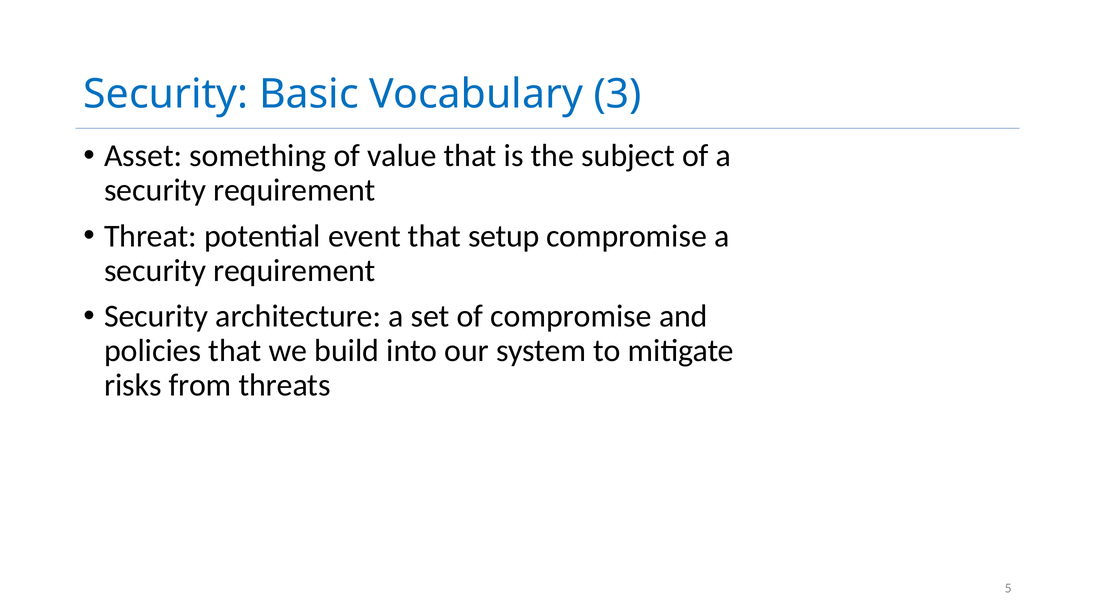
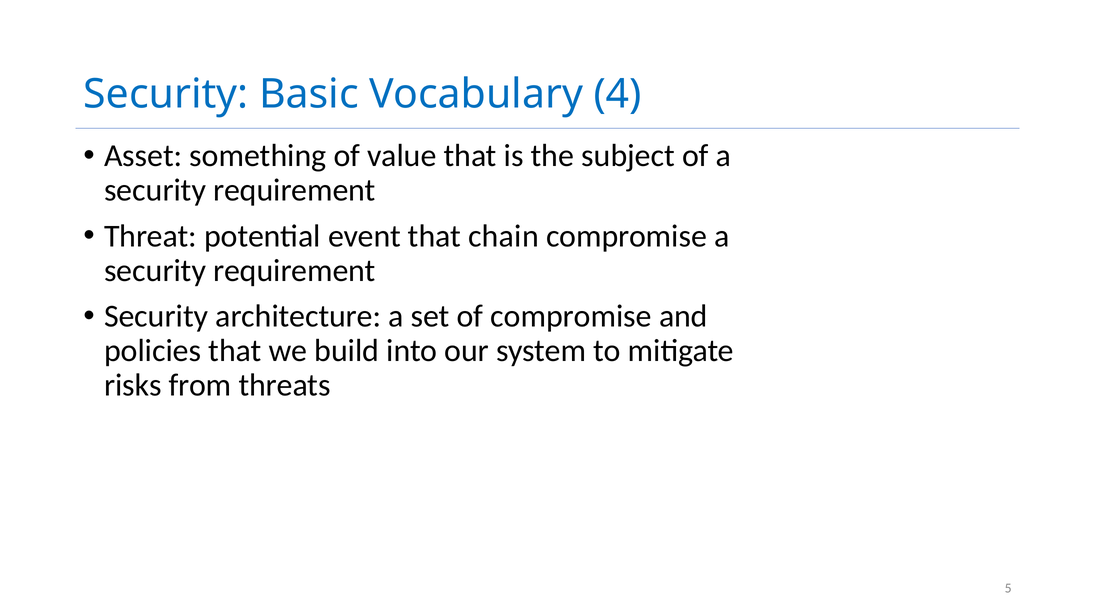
3: 3 -> 4
setup: setup -> chain
